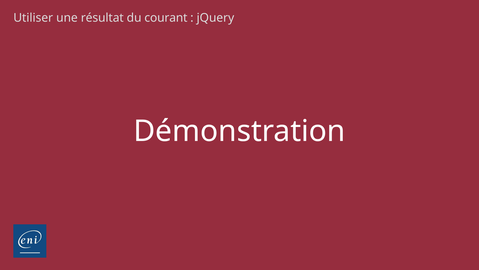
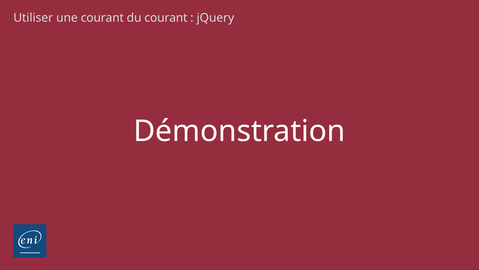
une résultat: résultat -> courant
